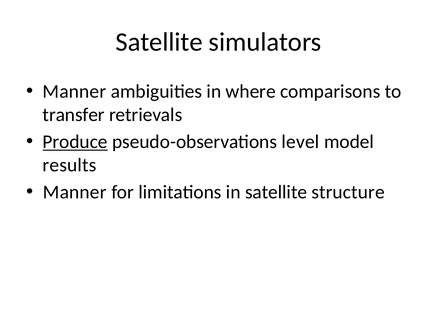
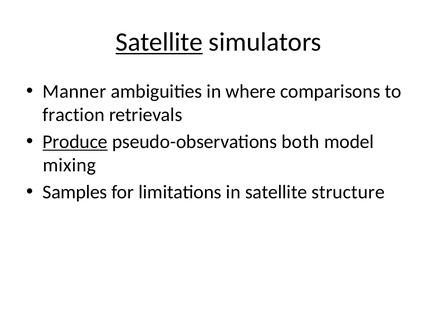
Satellite at (159, 42) underline: none -> present
transfer: transfer -> fraction
level: level -> both
results: results -> mixing
Manner at (75, 193): Manner -> Samples
